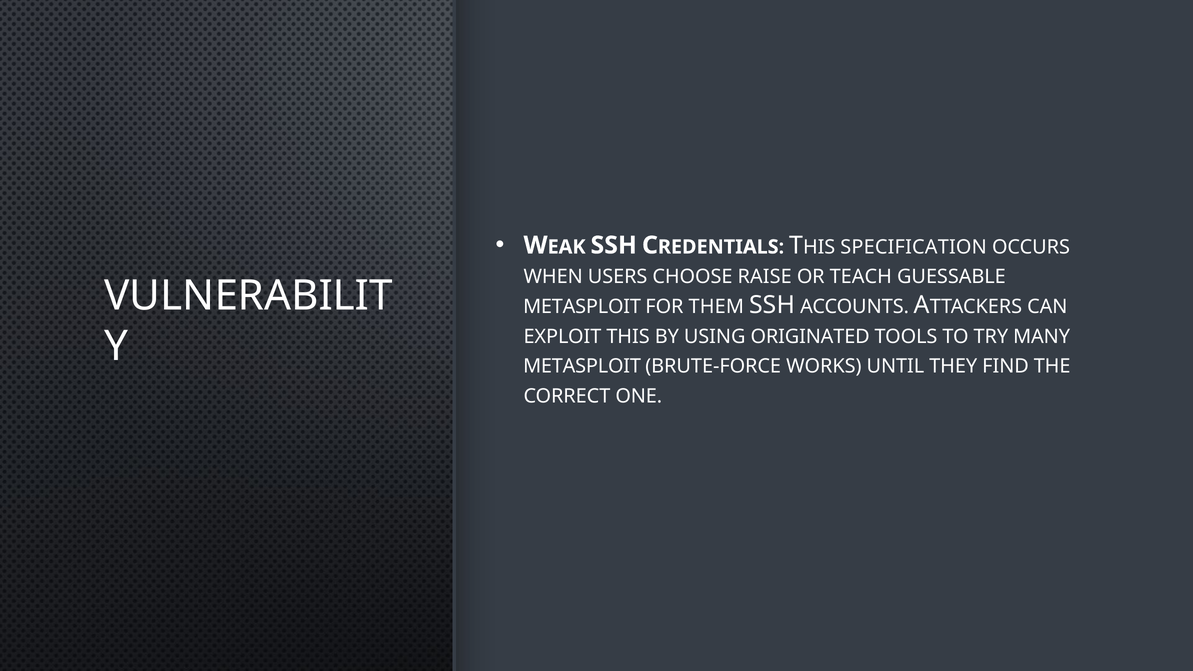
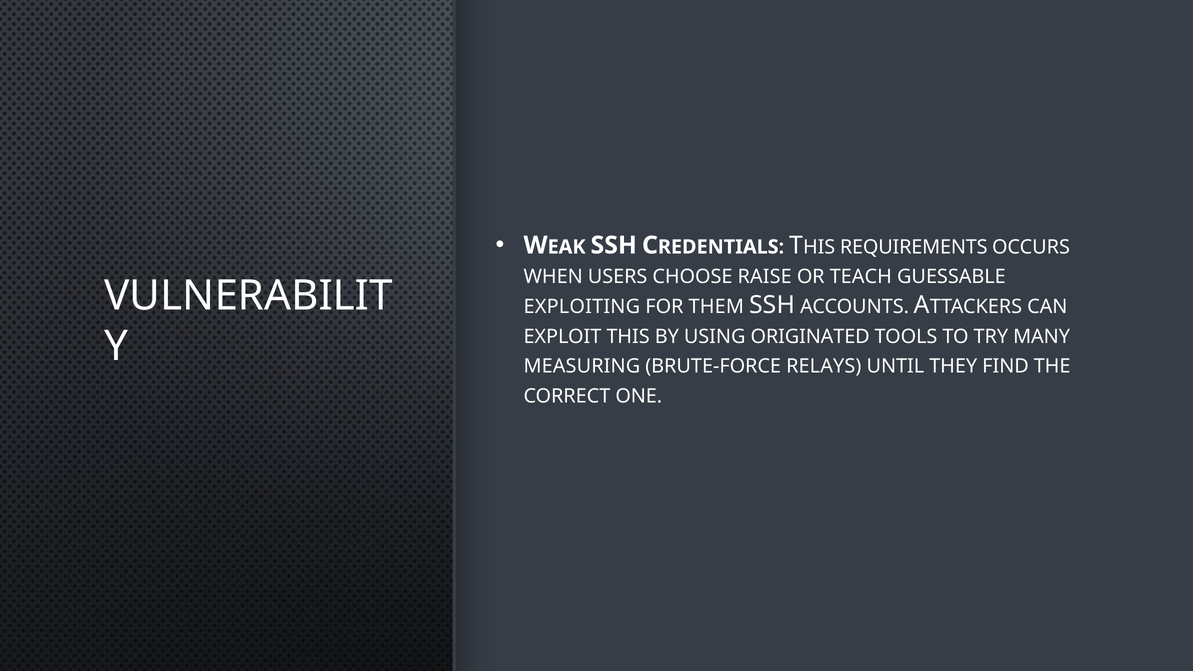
SPECIFICATION: SPECIFICATION -> REQUIREMENTS
METASPLOIT at (582, 307): METASPLOIT -> EXPLOITING
METASPLOIT at (582, 366): METASPLOIT -> MEASURING
WORKS: WORKS -> RELAYS
